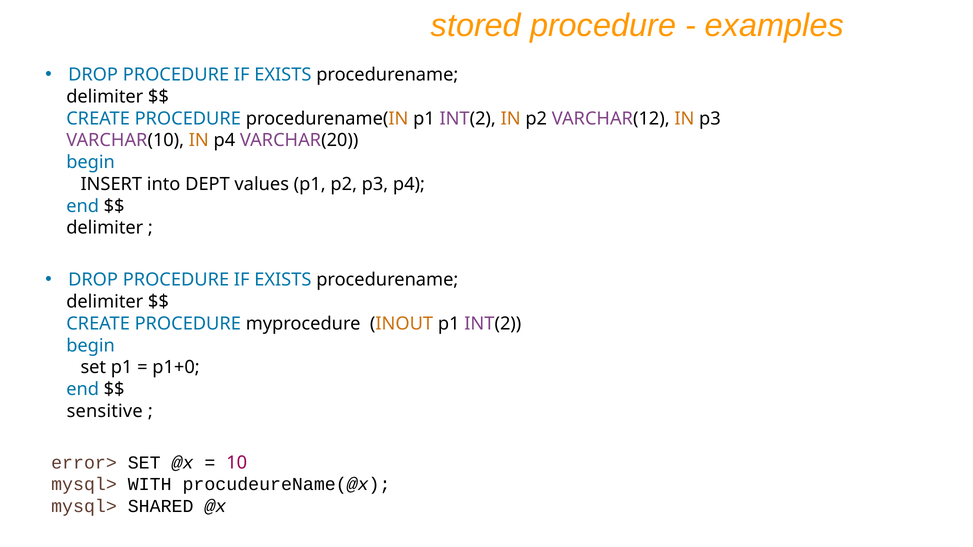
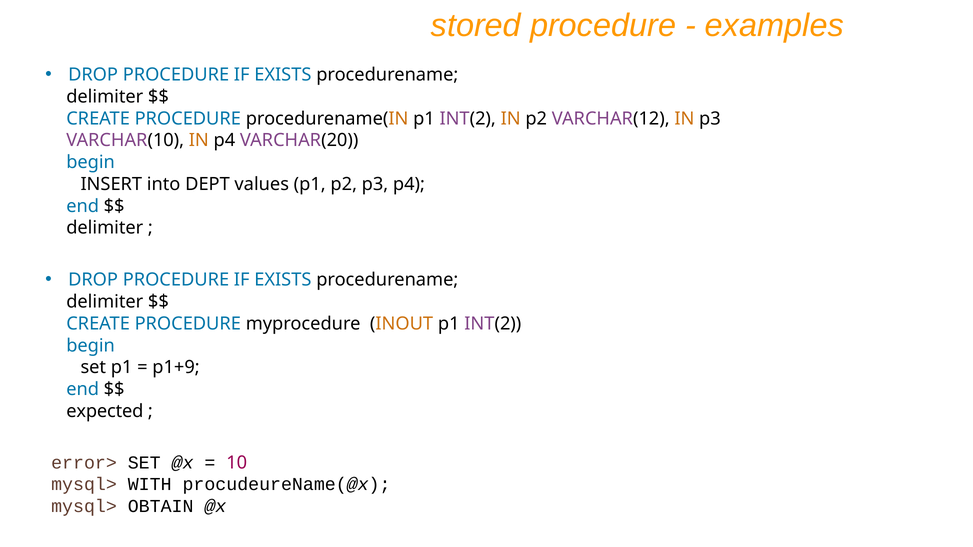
p1+0: p1+0 -> p1+9
sensitive: sensitive -> expected
SHARED: SHARED -> OBTAIN
